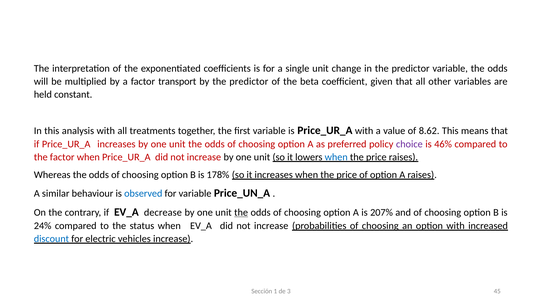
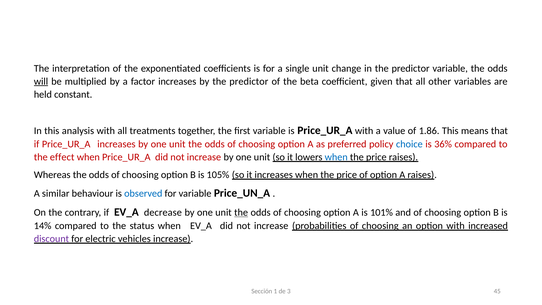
will underline: none -> present
factor transport: transport -> increases
8.62: 8.62 -> 1.86
choice colour: purple -> blue
46%: 46% -> 36%
the factor: factor -> effect
178%: 178% -> 105%
207%: 207% -> 101%
24%: 24% -> 14%
discount colour: blue -> purple
